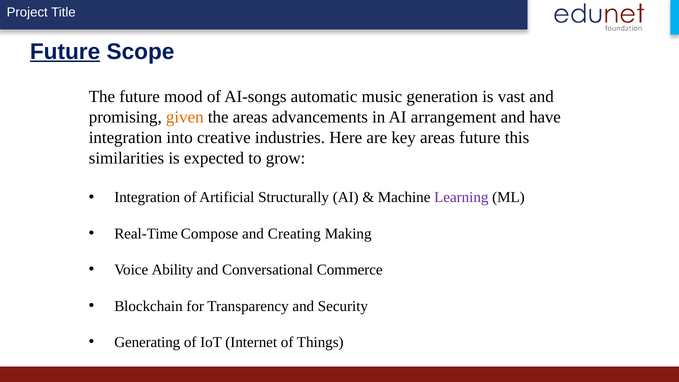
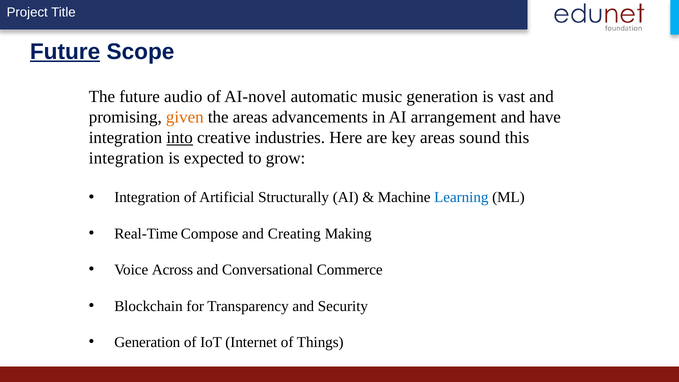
mood: mood -> audio
AI-songs: AI-songs -> AI-novel
into underline: none -> present
areas future: future -> sound
similarities at (126, 158): similarities -> integration
Learning colour: purple -> blue
Ability: Ability -> Across
Generating at (147, 342): Generating -> Generation
